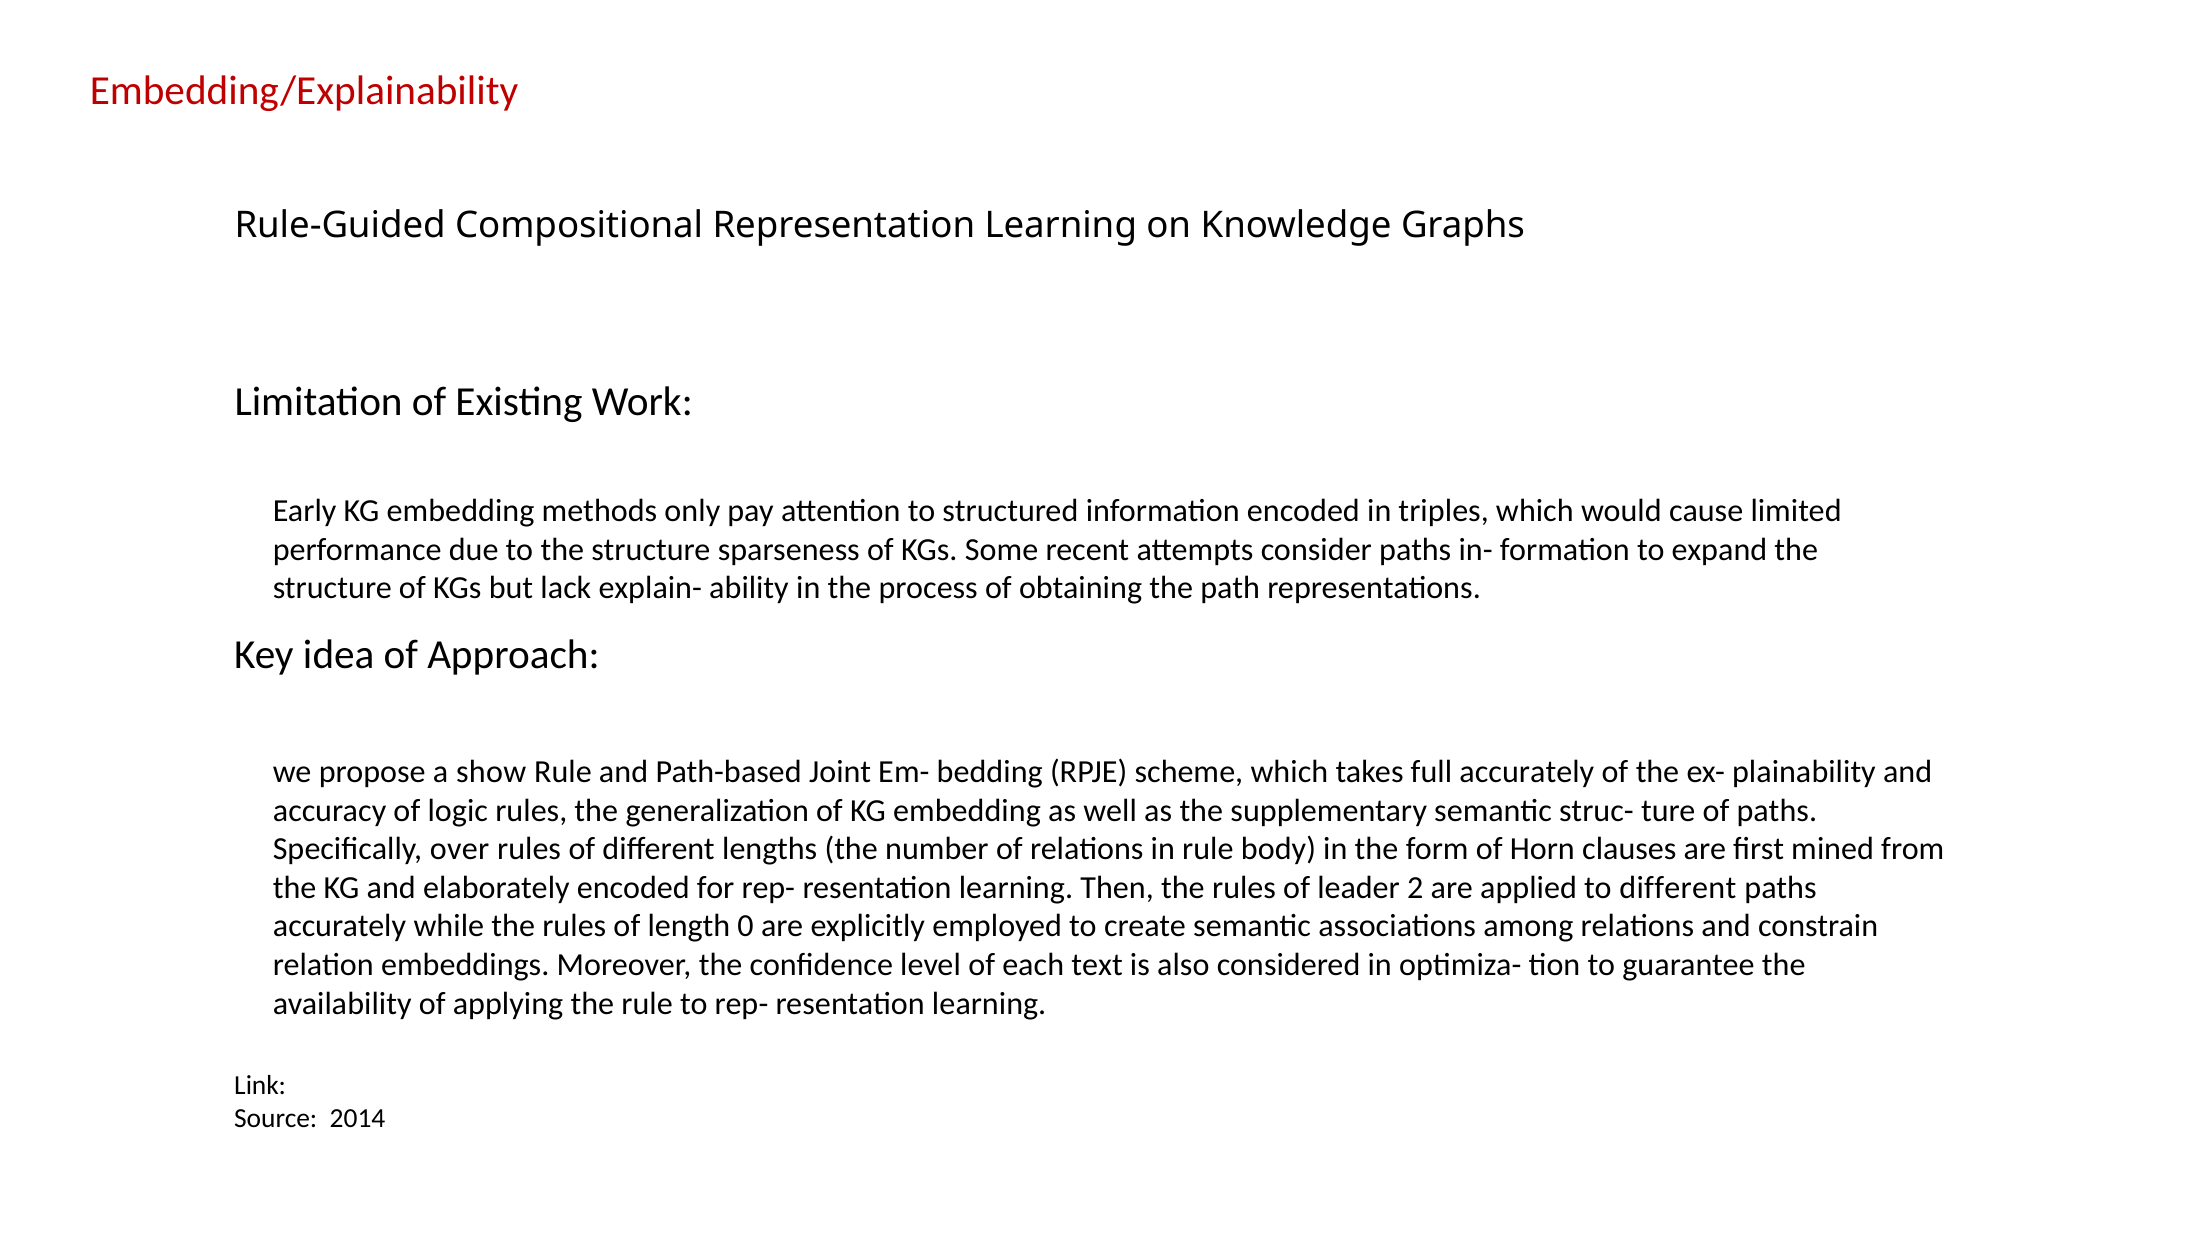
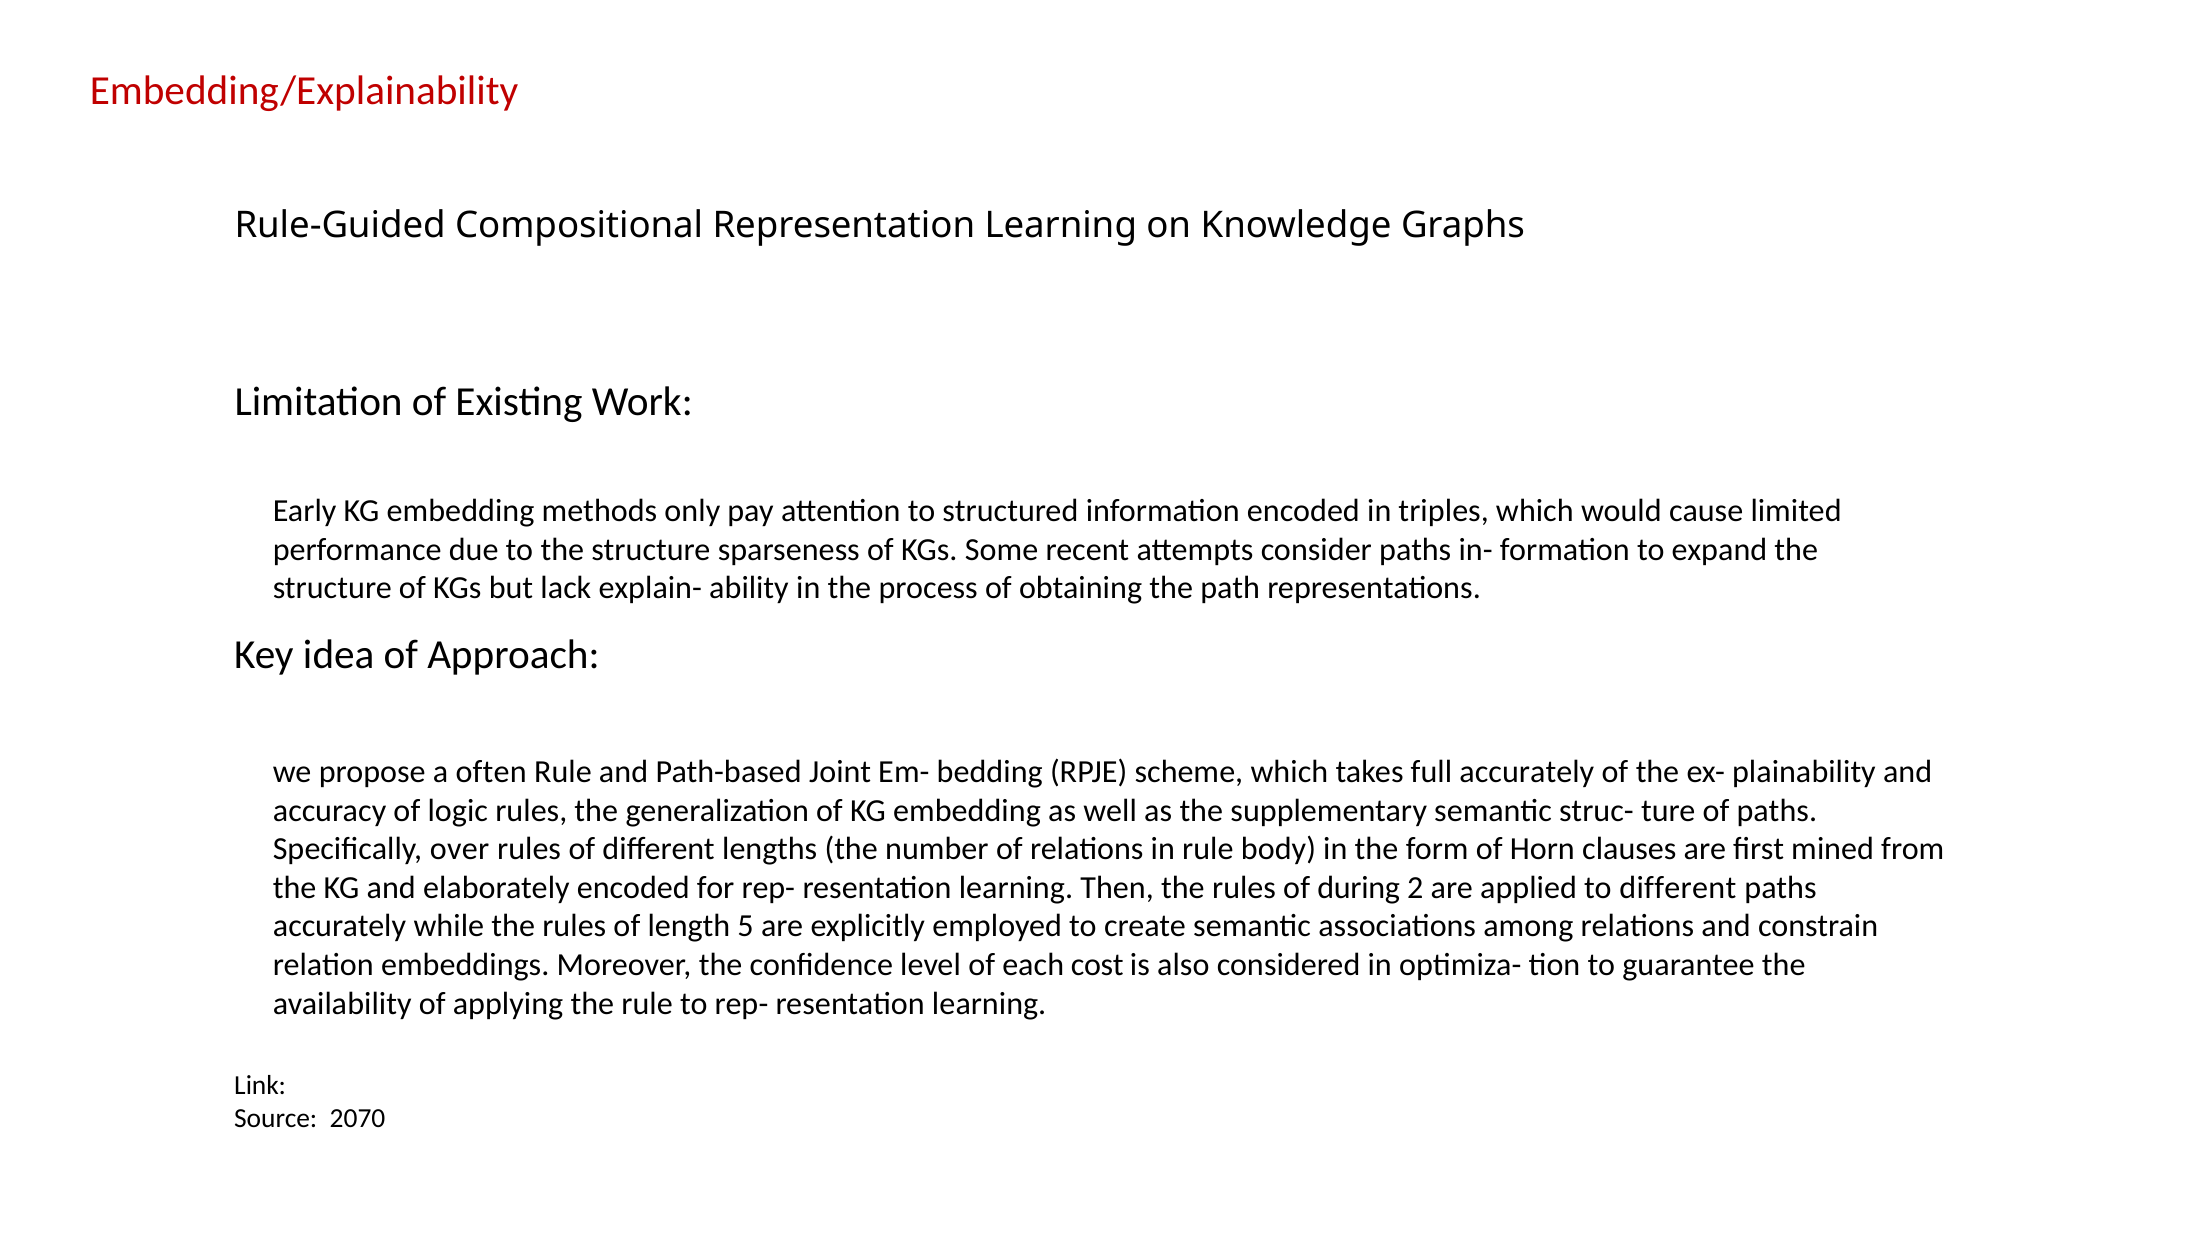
show: show -> often
leader: leader -> during
0: 0 -> 5
text: text -> cost
2014: 2014 -> 2070
